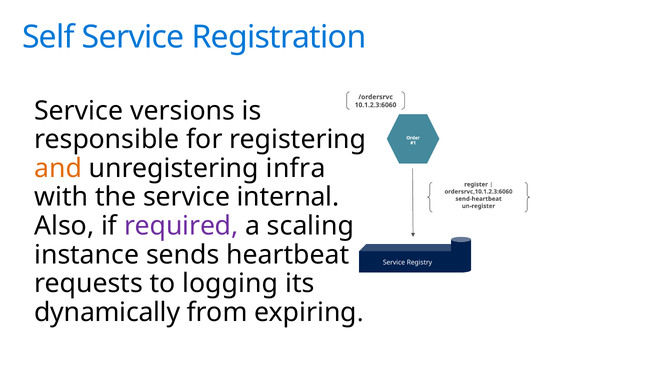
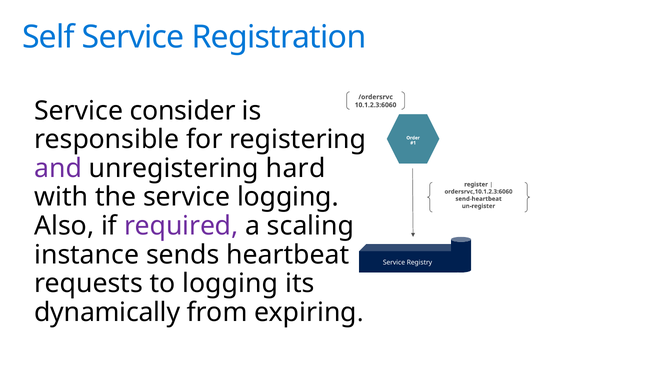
versions: versions -> consider
and colour: orange -> purple
infra: infra -> hard
service internal: internal -> logging
